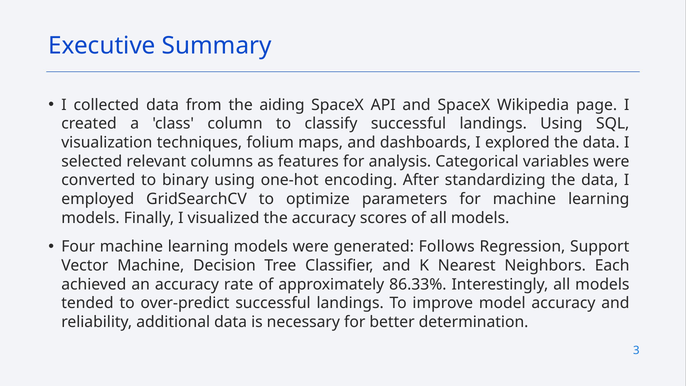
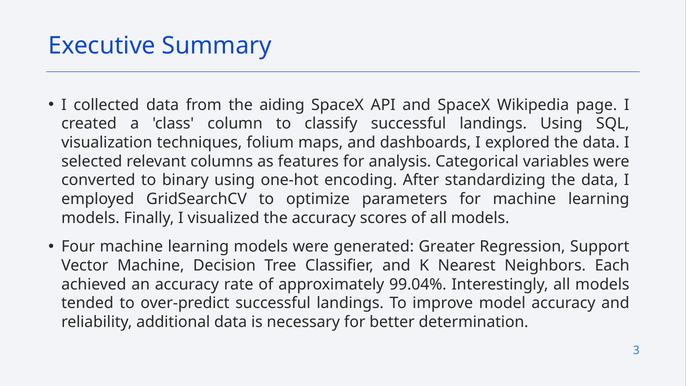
Follows: Follows -> Greater
86.33%: 86.33% -> 99.04%
